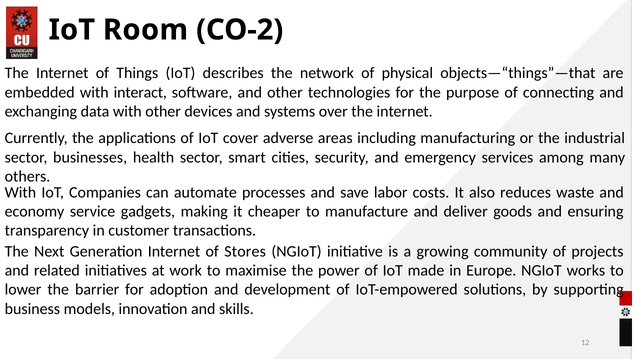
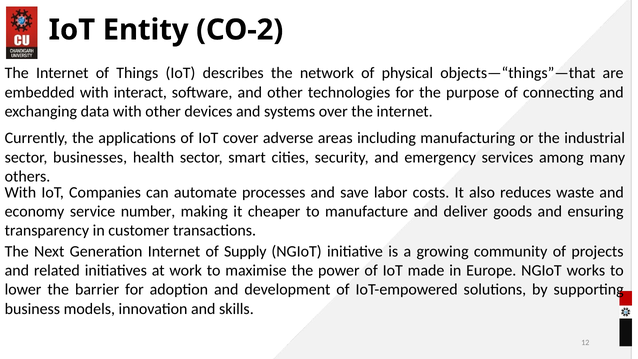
Room: Room -> Entity
gadgets: gadgets -> number
Stores: Stores -> Supply
